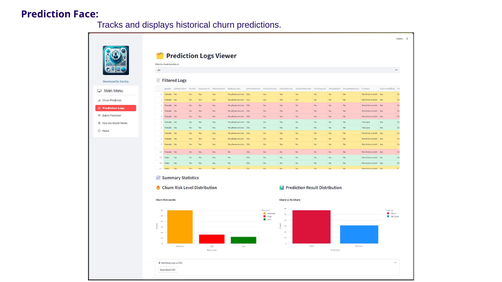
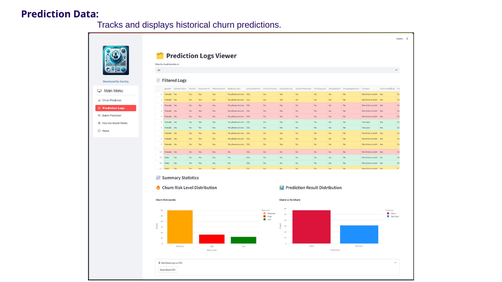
Face: Face -> Data
